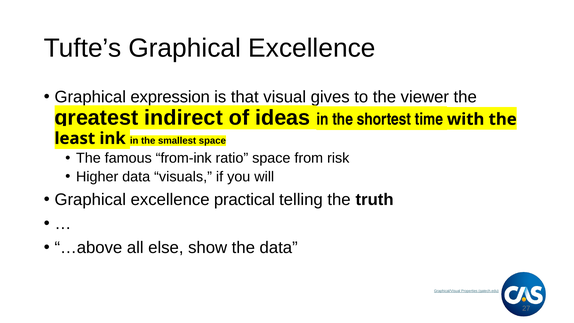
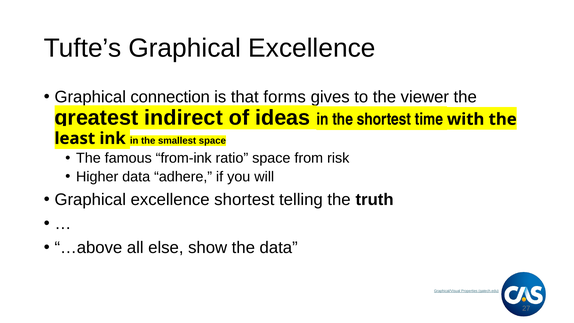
expression: expression -> connection
visual: visual -> forms
visuals: visuals -> adhere
excellence practical: practical -> shortest
